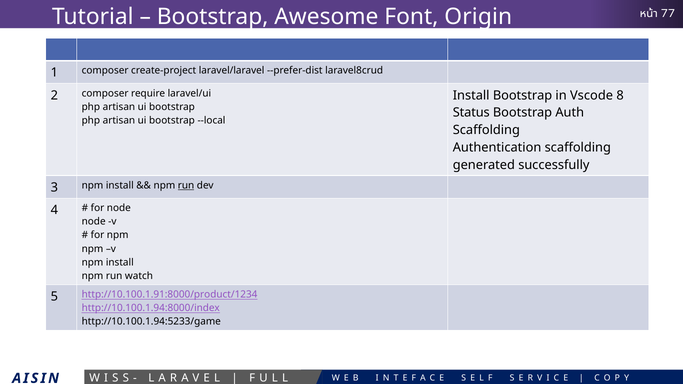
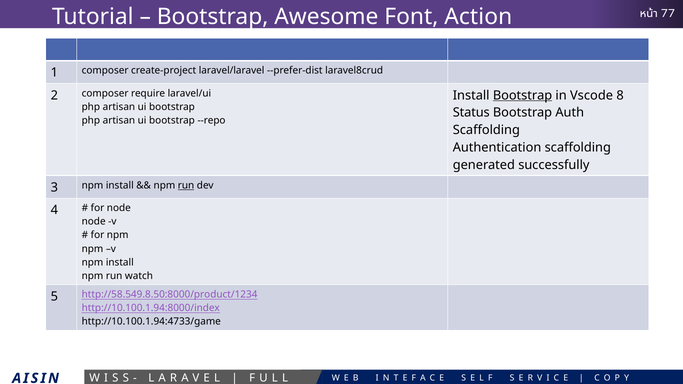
Origin: Origin -> Action
Bootstrap at (523, 95) underline: none -> present
--local: --local -> --repo
http://10.100.1.91:8000/product/1234: http://10.100.1.91:8000/product/1234 -> http://58.549.8.50:8000/product/1234
http://10.100.1.94:5233/game: http://10.100.1.94:5233/game -> http://10.100.1.94:4733/game
